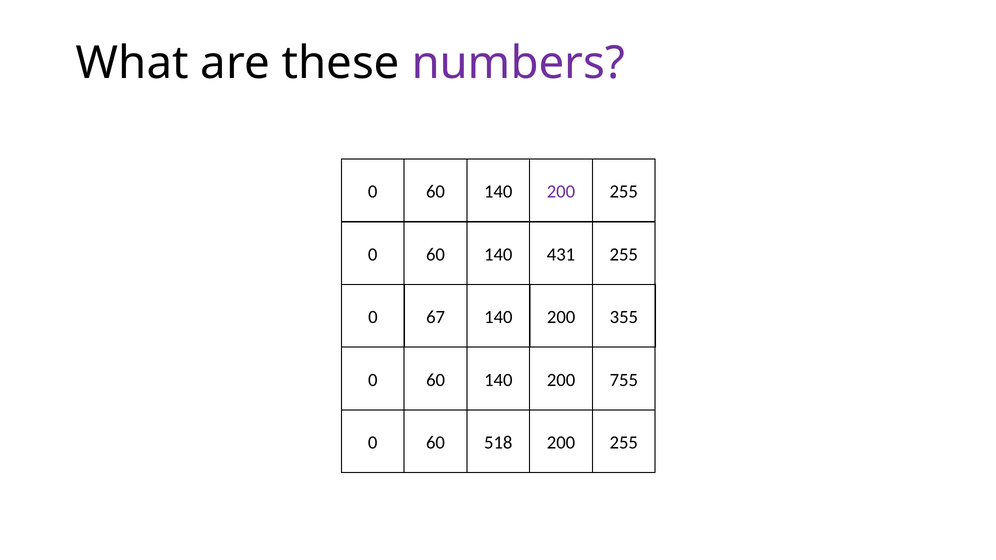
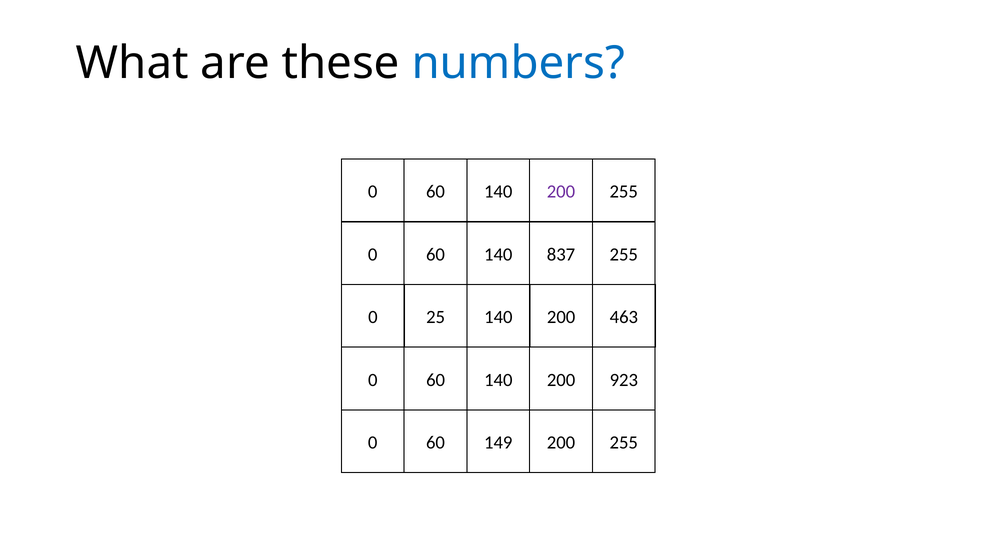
numbers colour: purple -> blue
431: 431 -> 837
67: 67 -> 25
355: 355 -> 463
755: 755 -> 923
518: 518 -> 149
